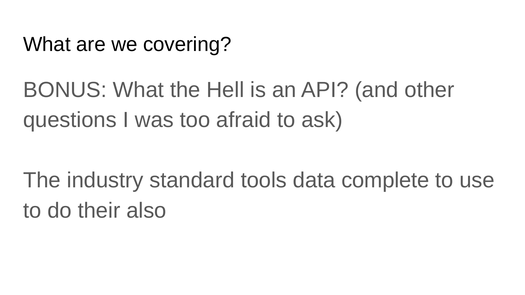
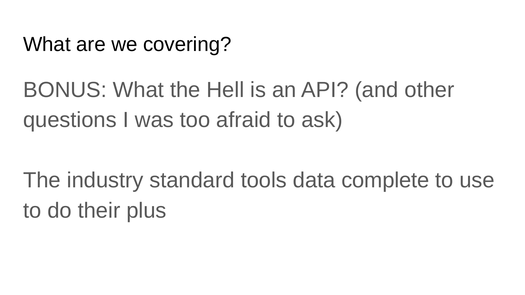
also: also -> plus
